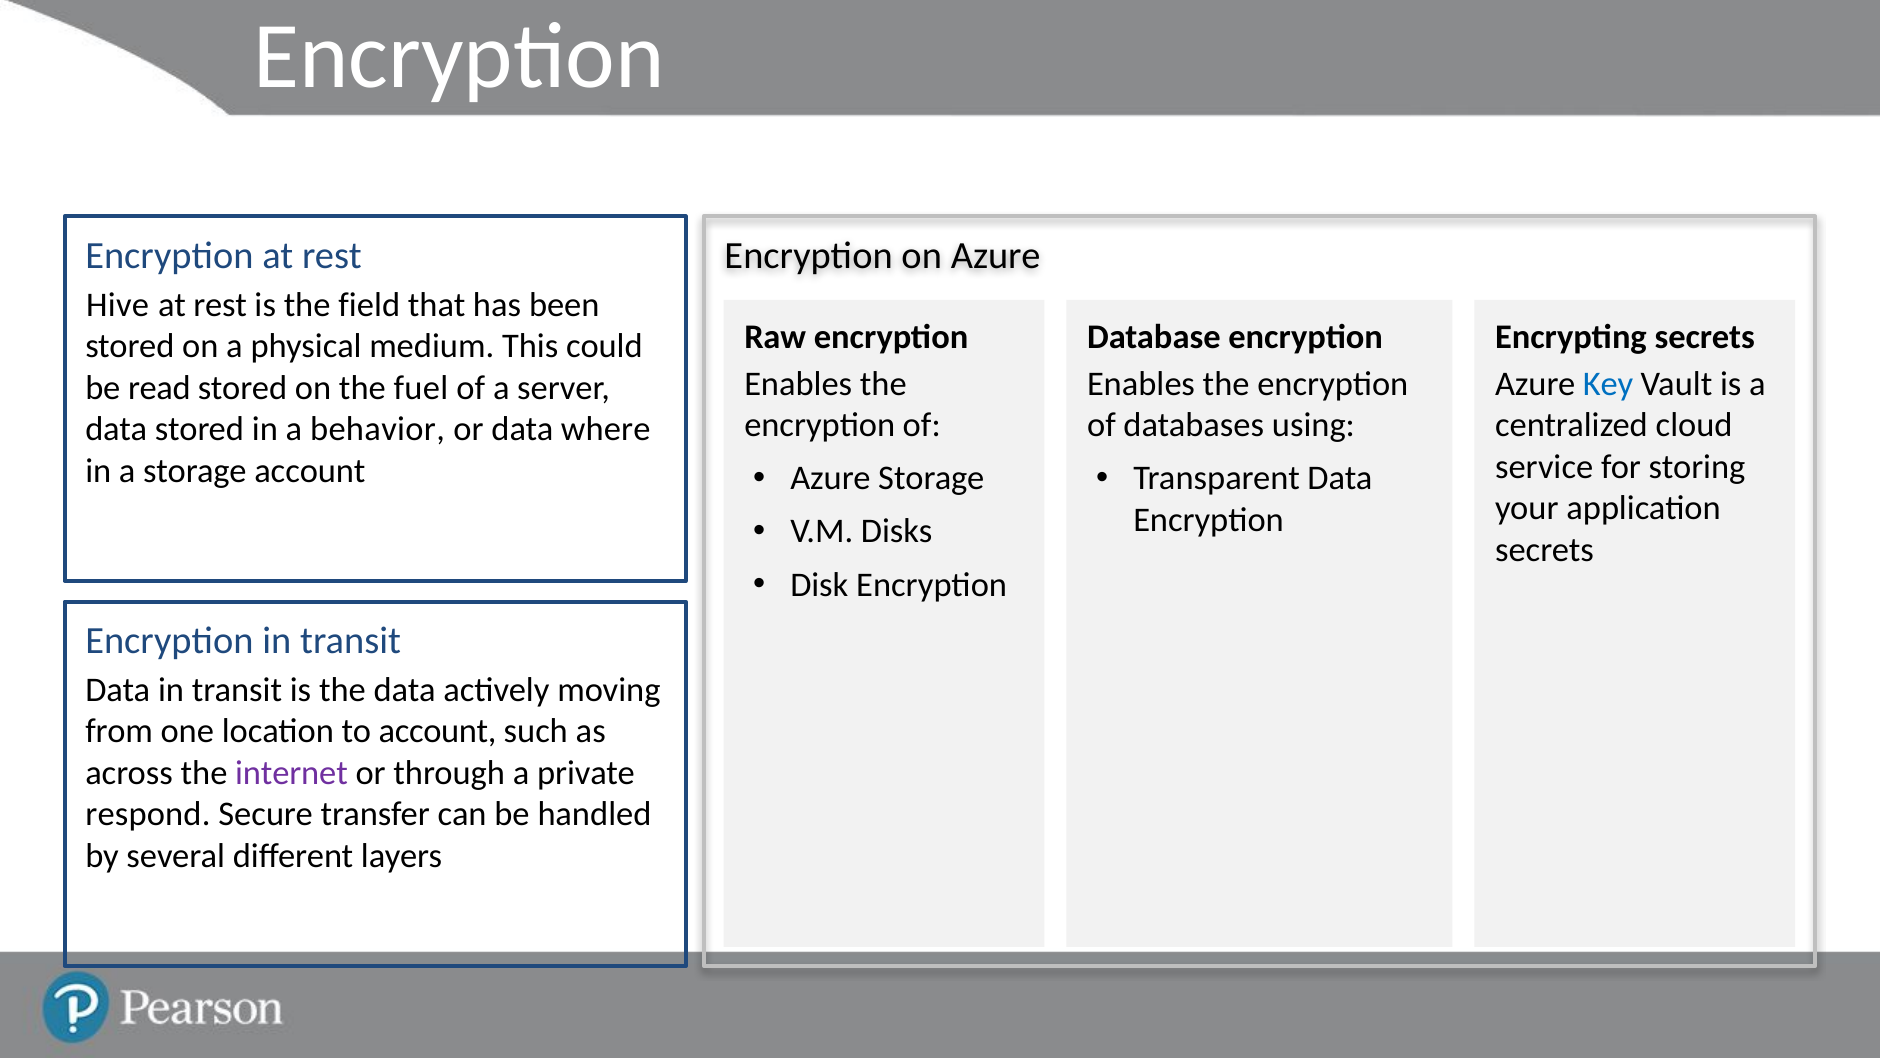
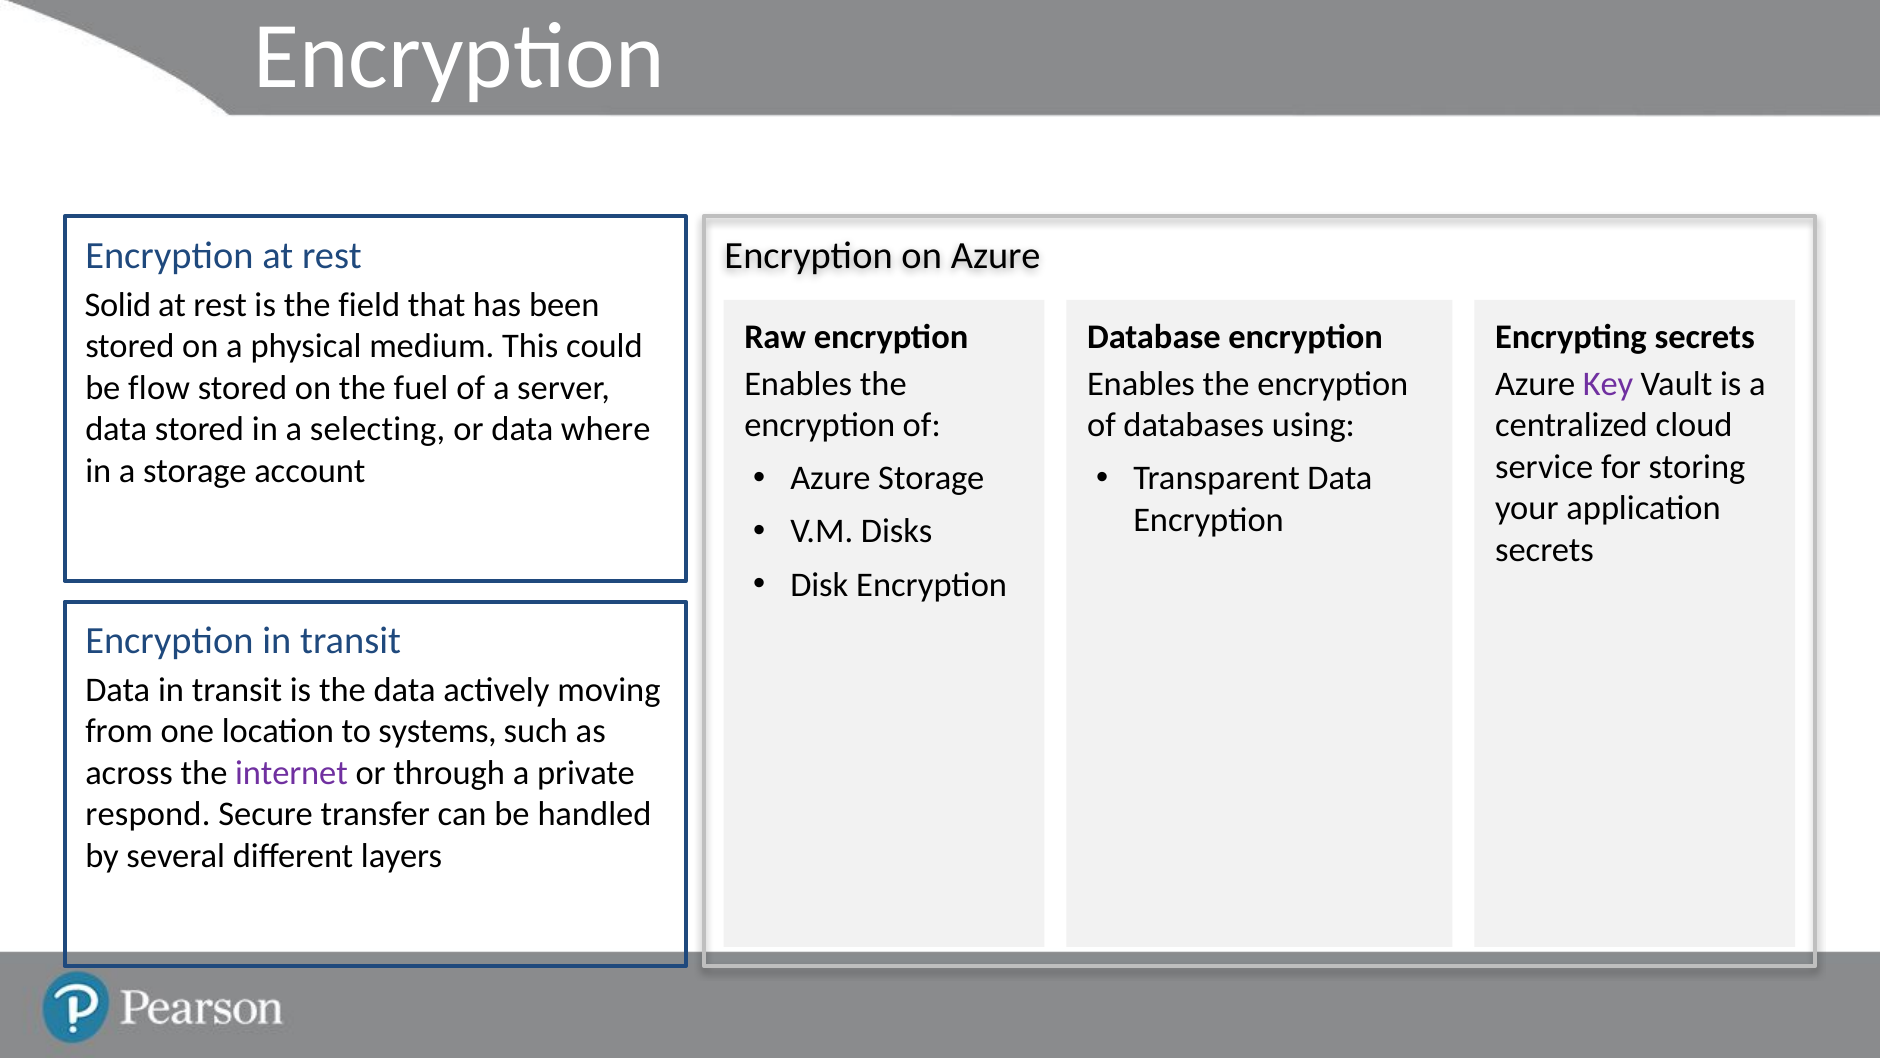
Hive: Hive -> Solid
Key colour: blue -> purple
read: read -> flow
behavior: behavior -> selecting
to account: account -> systems
